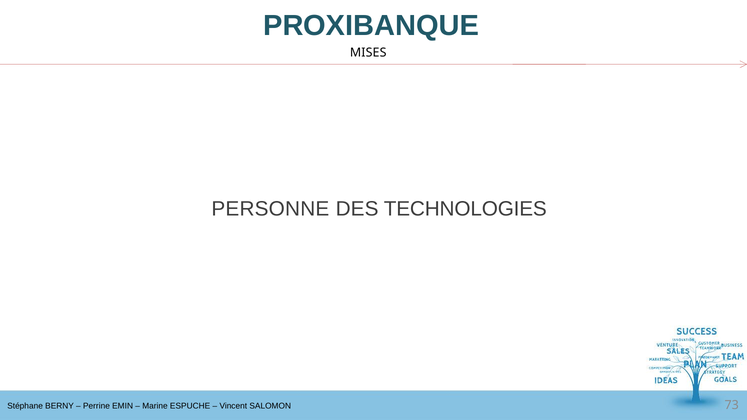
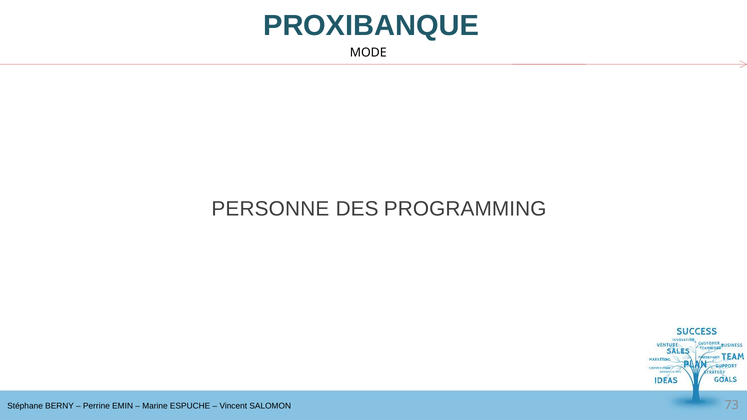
MISES: MISES -> MODE
TECHNOLOGIES: TECHNOLOGIES -> PROGRAMMING
